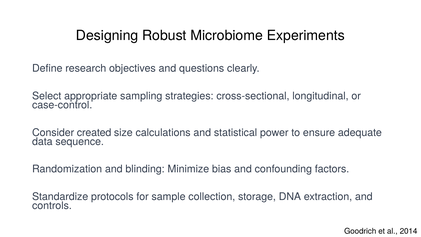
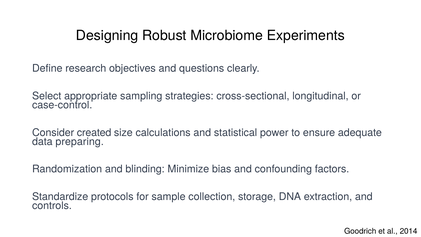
sequence: sequence -> preparing
